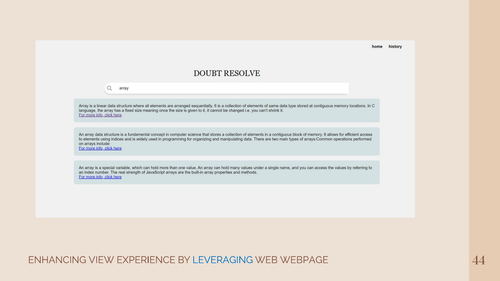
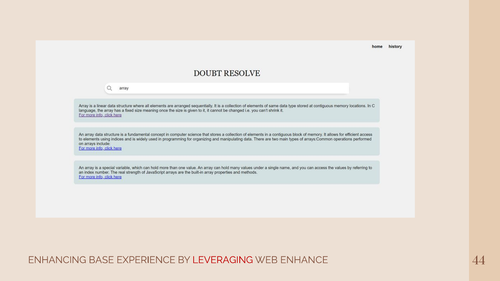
VIEW: VIEW -> BASE
LEVERAGING colour: blue -> red
WEBPAGE: WEBPAGE -> ENHANCE
